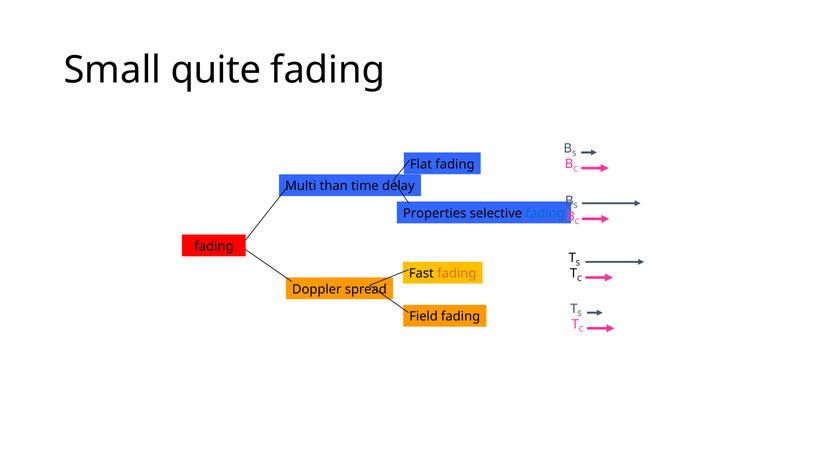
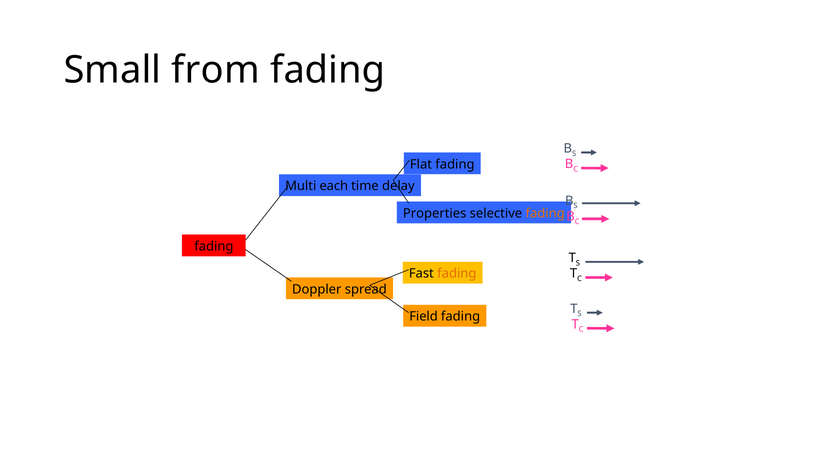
quite: quite -> from
than: than -> each
fading at (545, 213) colour: blue -> orange
